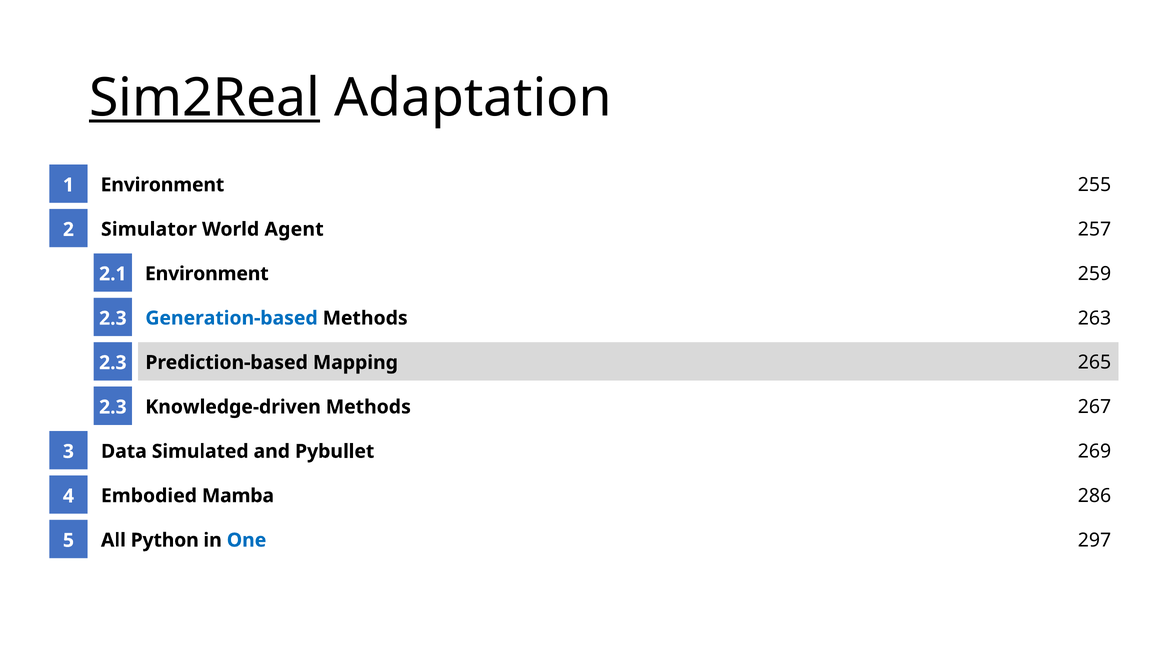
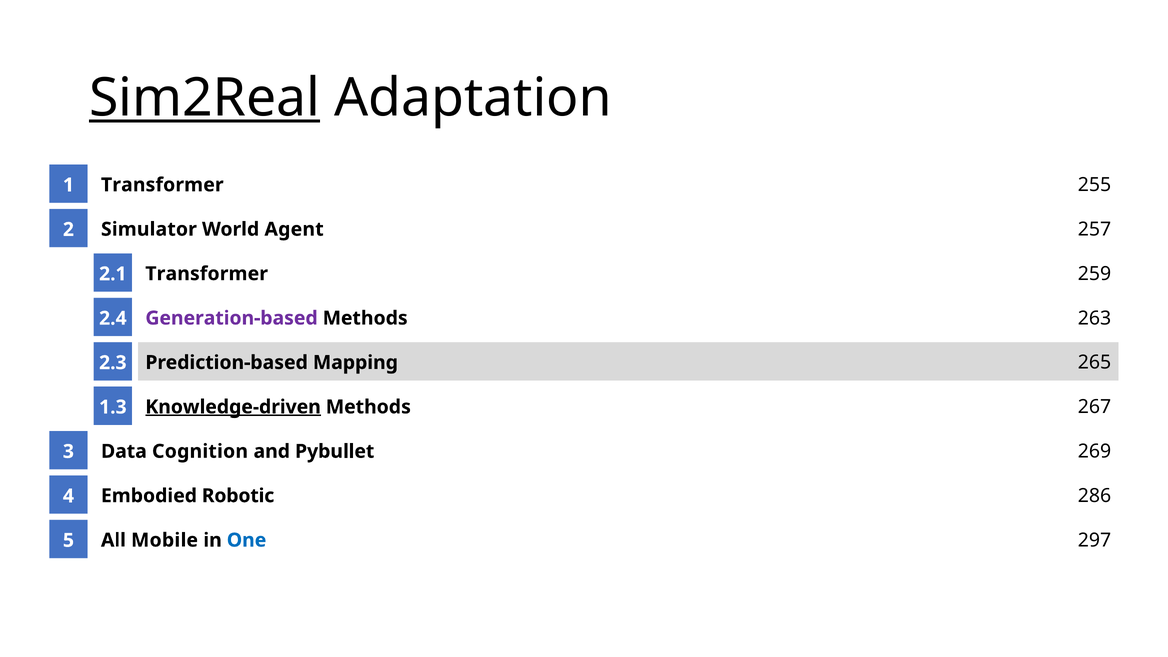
Environment at (162, 185): Environment -> Transformer
Environment at (207, 274): Environment -> Transformer
Generation-based colour: blue -> purple
2.3 at (113, 318): 2.3 -> 2.4
Knowledge-driven underline: none -> present
2.3 at (113, 407): 2.3 -> 1.3
Simulated: Simulated -> Cognition
Mamba: Mamba -> Robotic
Python: Python -> Mobile
